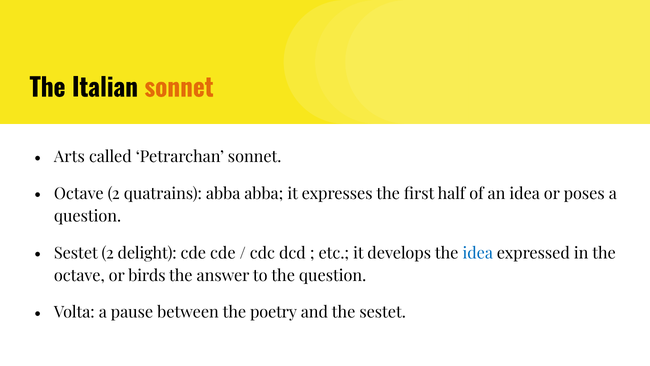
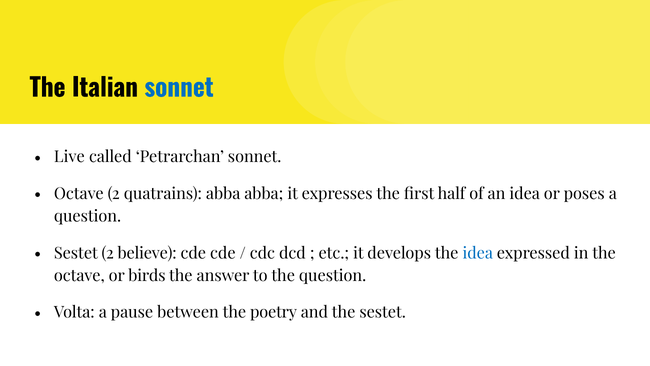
sonnet at (179, 88) colour: orange -> blue
Arts: Arts -> Live
delight: delight -> believe
